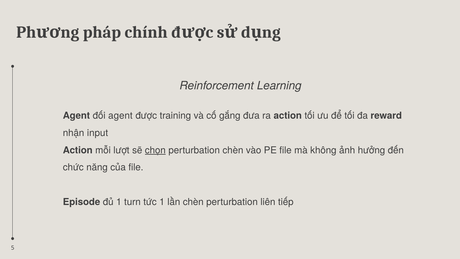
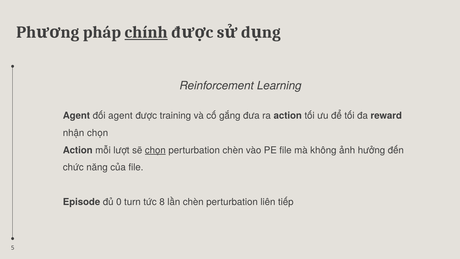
chính underline: none -> present
nhận input: input -> chọn
đủ 1: 1 -> 0
tức 1: 1 -> 8
